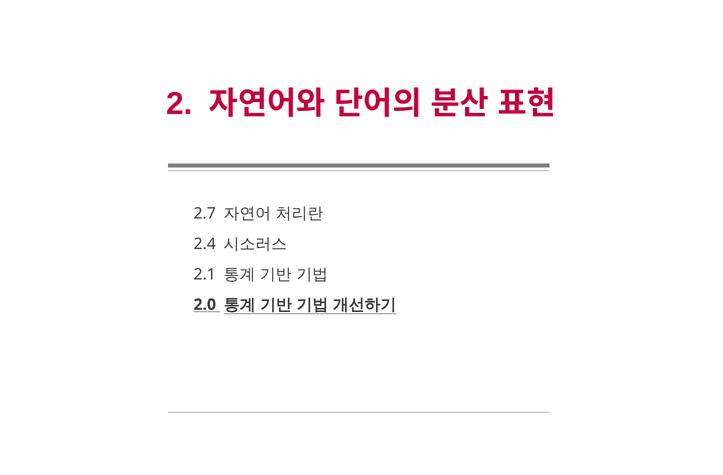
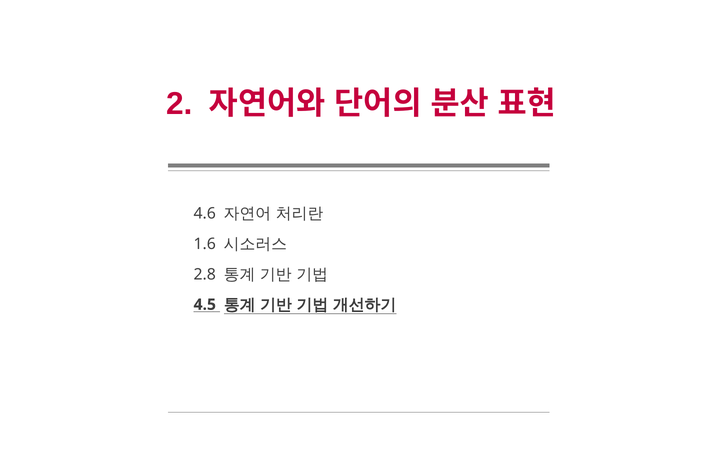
2.7: 2.7 -> 4.6
2.4: 2.4 -> 1.6
2.1: 2.1 -> 2.8
2.0: 2.0 -> 4.5
